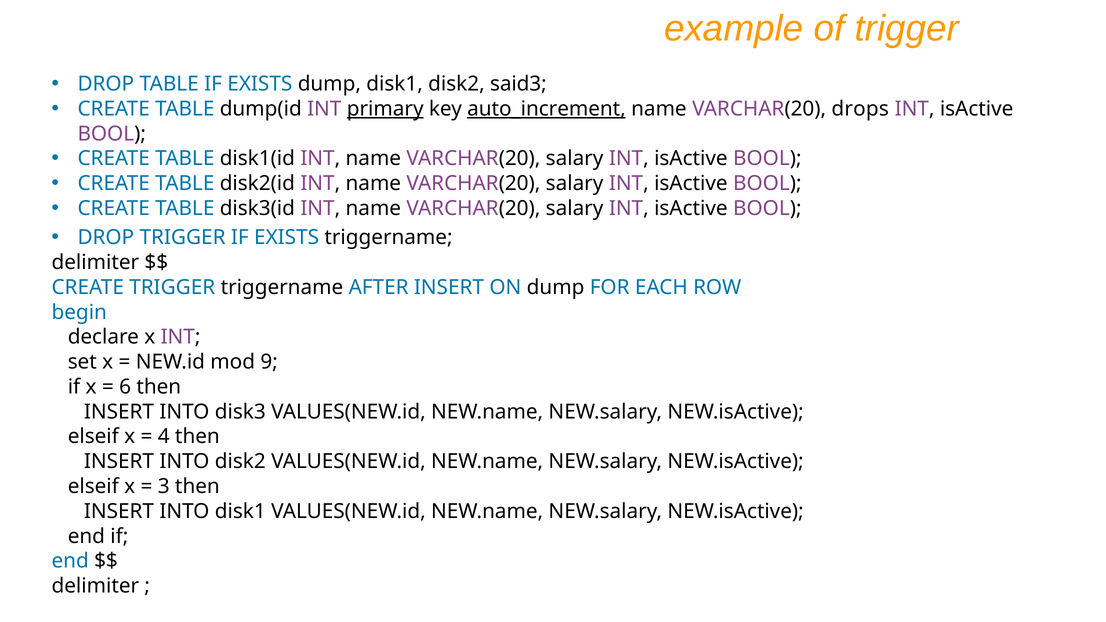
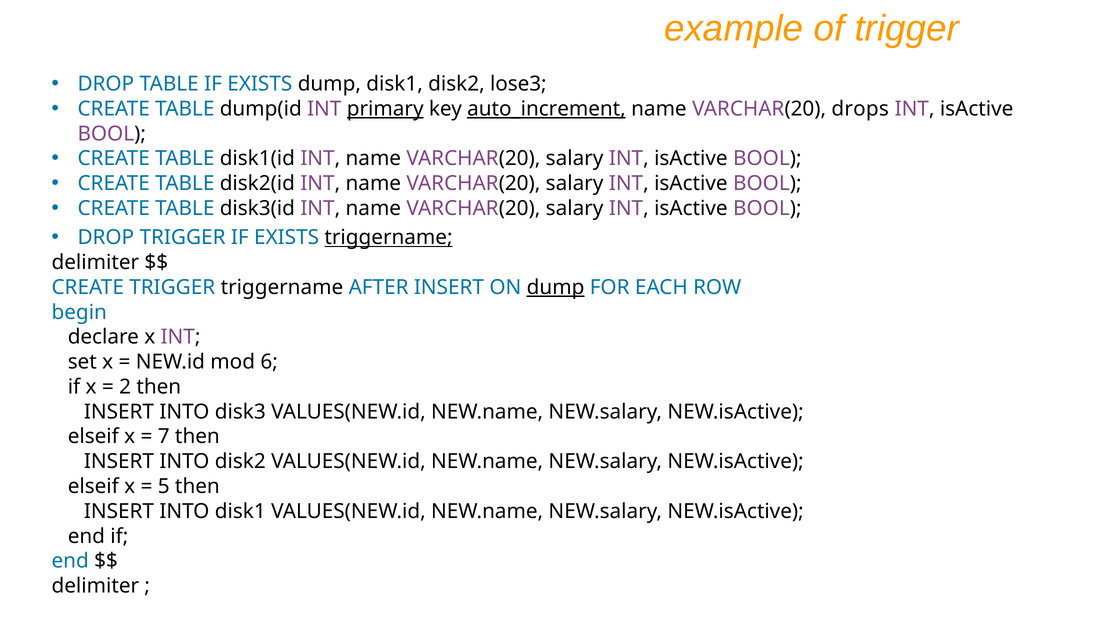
said3: said3 -> lose3
triggername at (389, 238) underline: none -> present
dump at (556, 287) underline: none -> present
9: 9 -> 6
6: 6 -> 2
4: 4 -> 7
3: 3 -> 5
